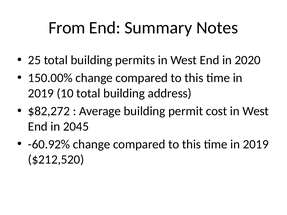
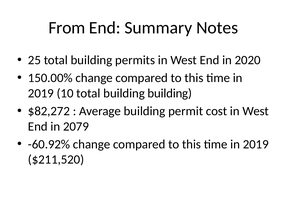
building address: address -> building
2045: 2045 -> 2079
$212,520: $212,520 -> $211,520
